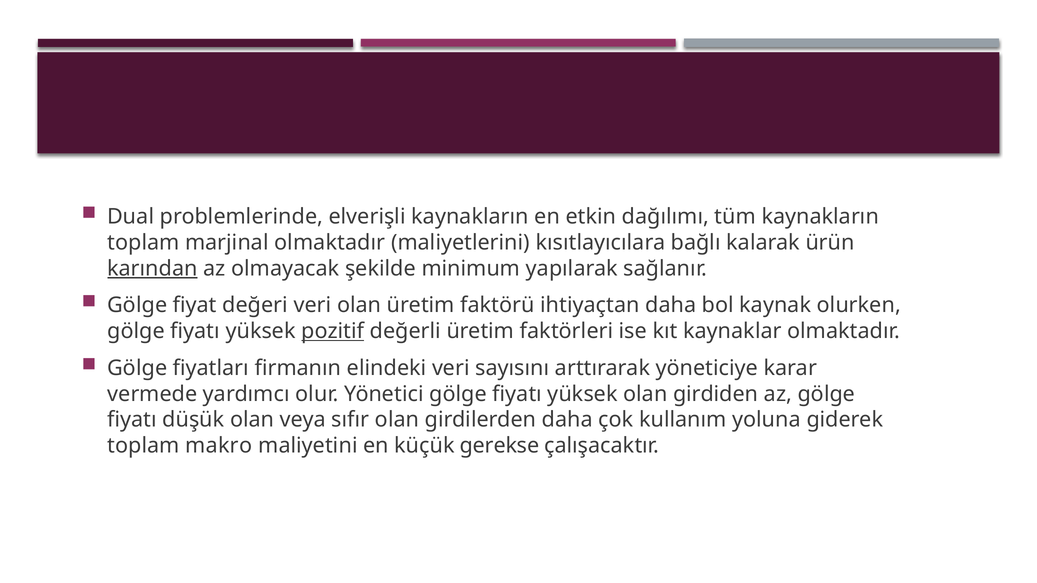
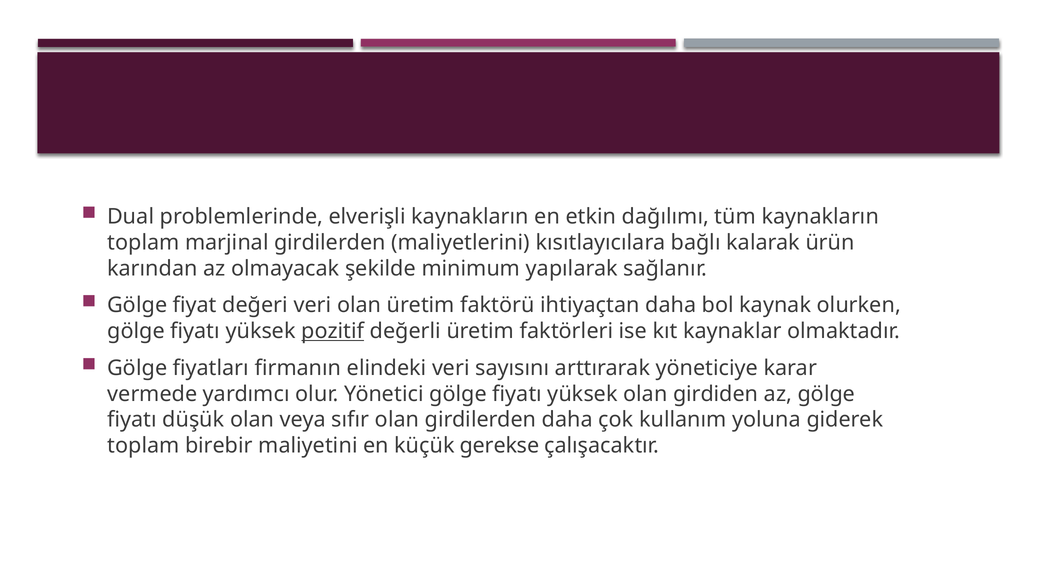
marjinal olmaktadır: olmaktadır -> girdilerden
karından underline: present -> none
makro: makro -> birebir
